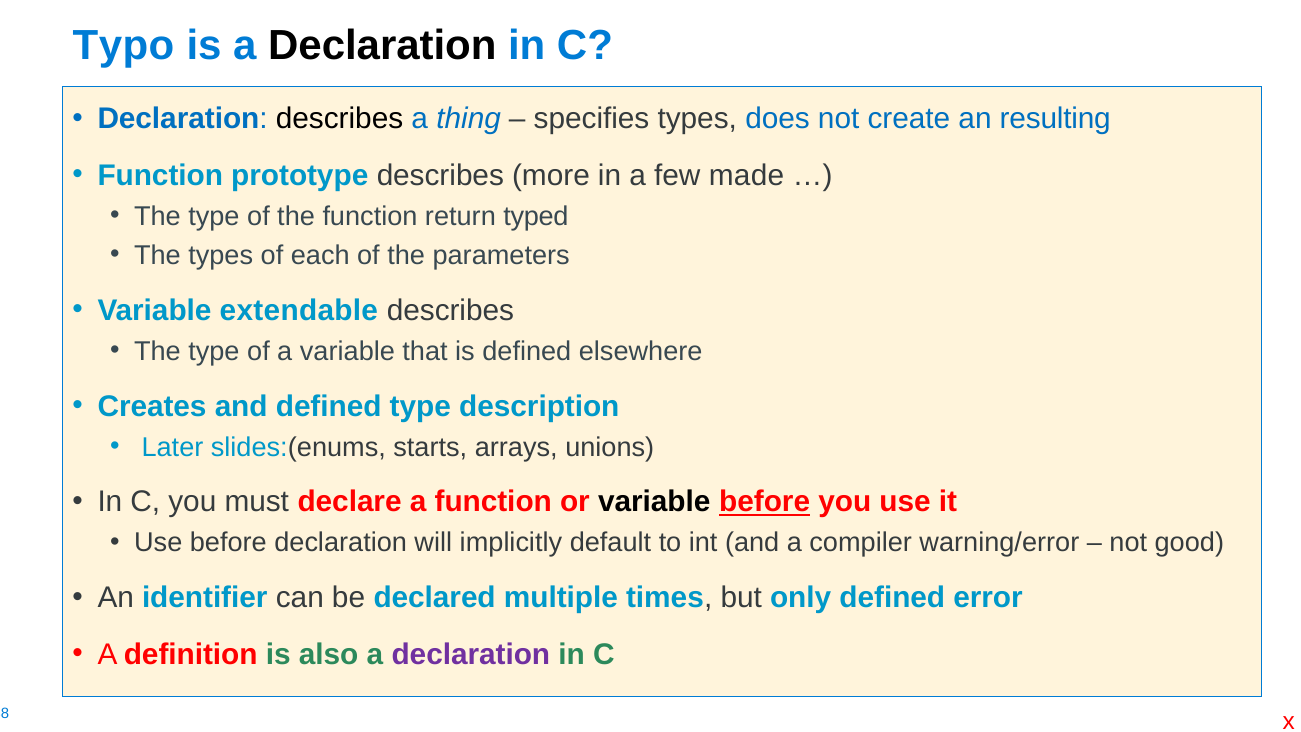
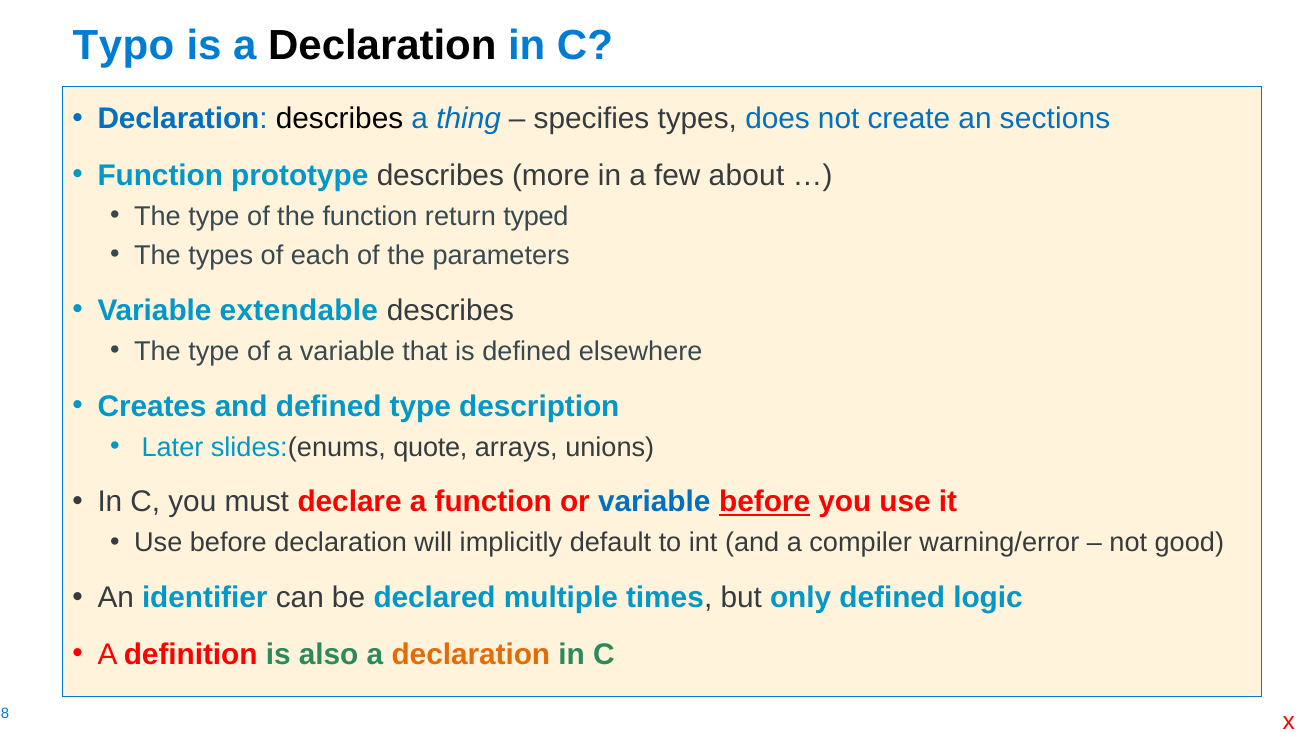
resulting: resulting -> sections
made: made -> about
starts: starts -> quote
variable at (654, 502) colour: black -> blue
error: error -> logic
declaration at (471, 654) colour: purple -> orange
